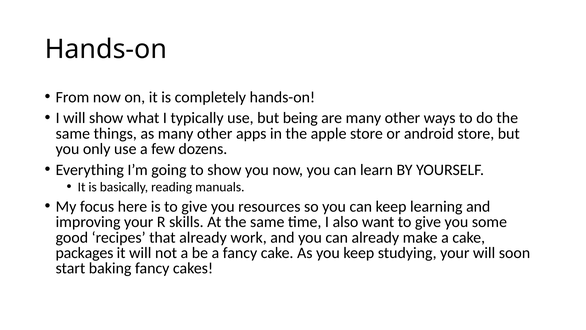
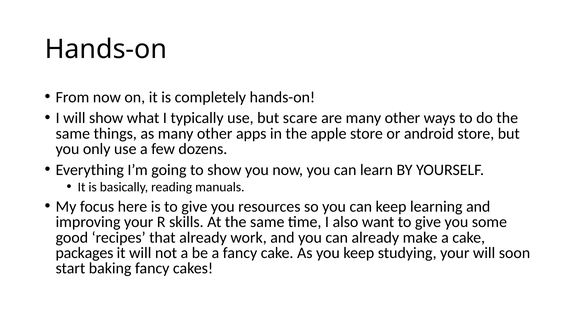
being: being -> scare
